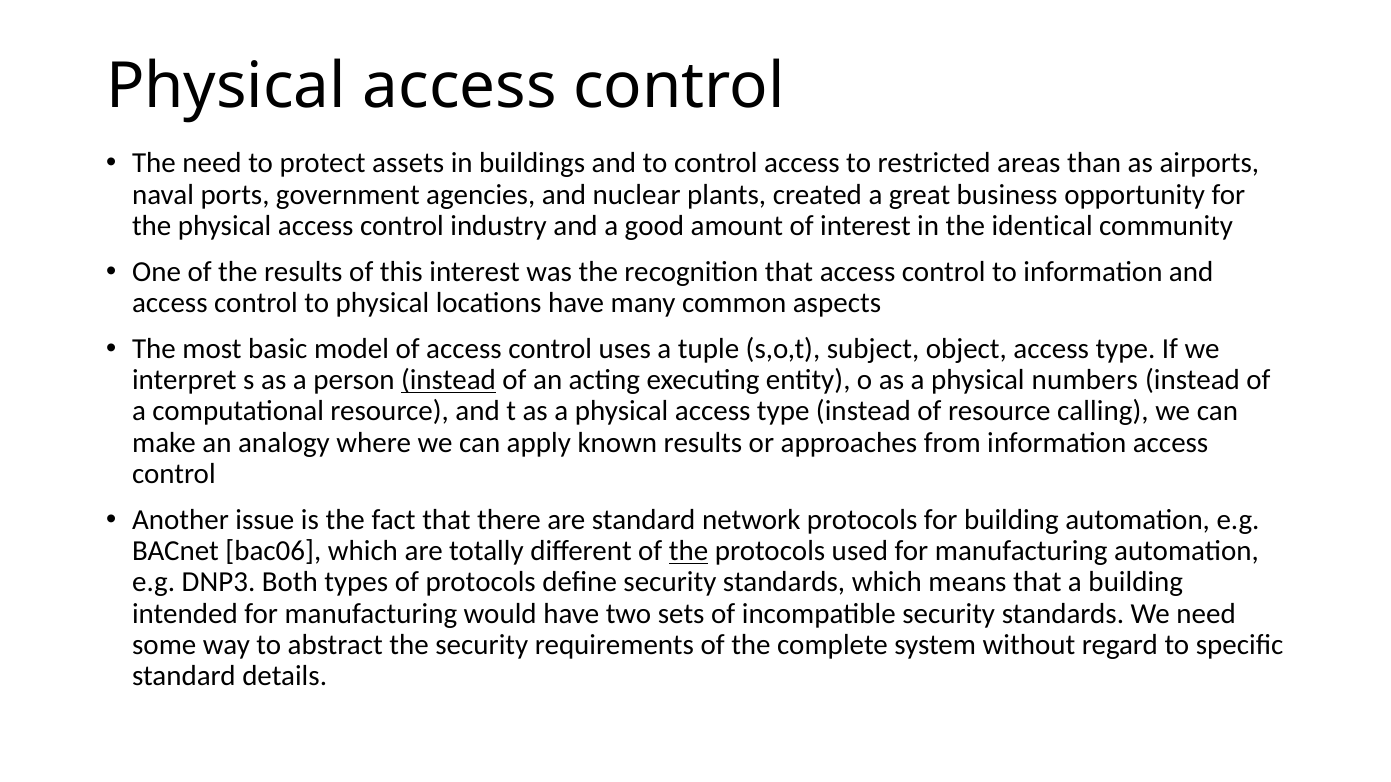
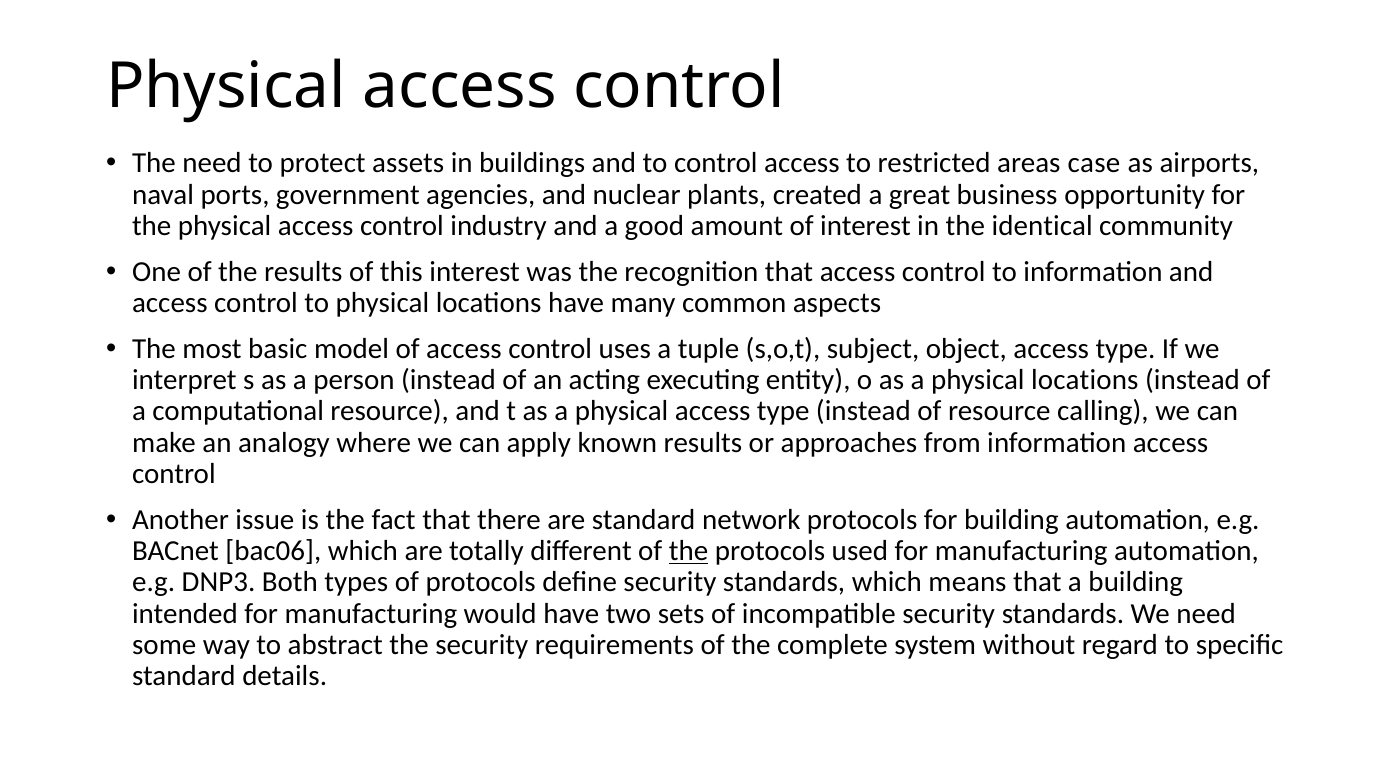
than: than -> case
instead at (448, 380) underline: present -> none
a physical numbers: numbers -> locations
